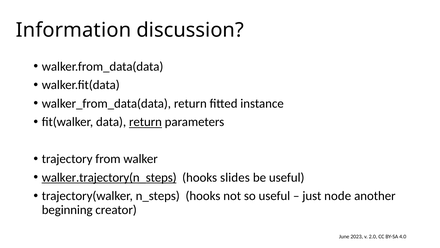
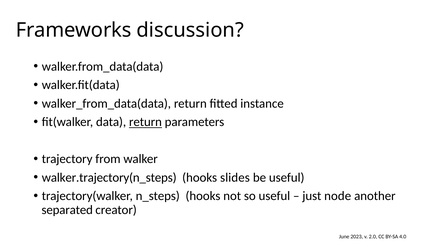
Information: Information -> Frameworks
walker.trajectory(n_steps underline: present -> none
beginning: beginning -> separated
